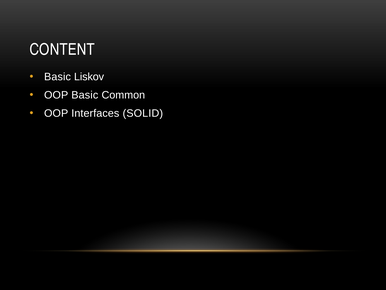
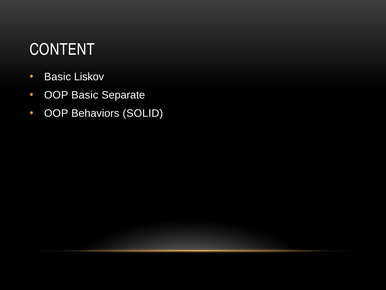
Common: Common -> Separate
Interfaces: Interfaces -> Behaviors
